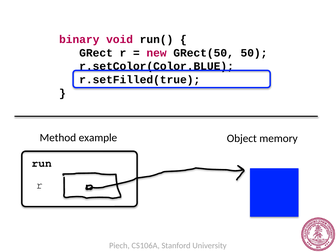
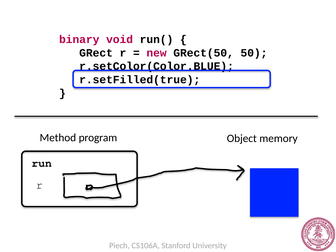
example: example -> program
